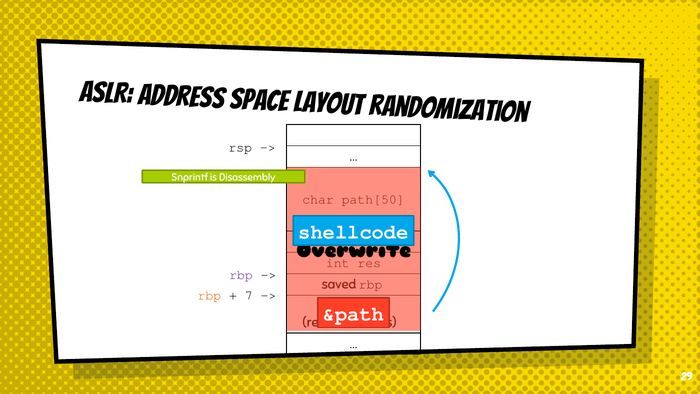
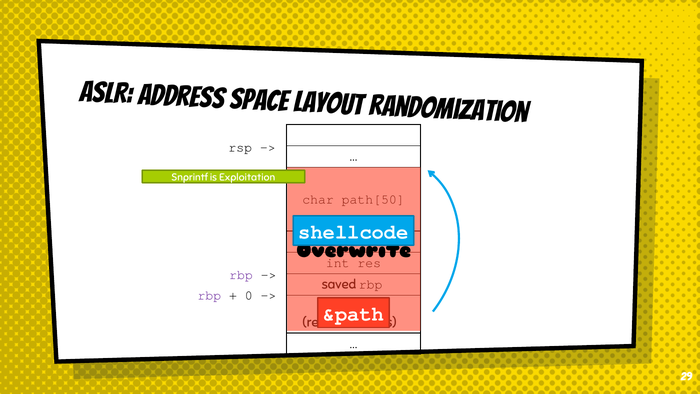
Disassembly: Disassembly -> Exploitation
rbp at (209, 295) colour: orange -> purple
7: 7 -> 0
